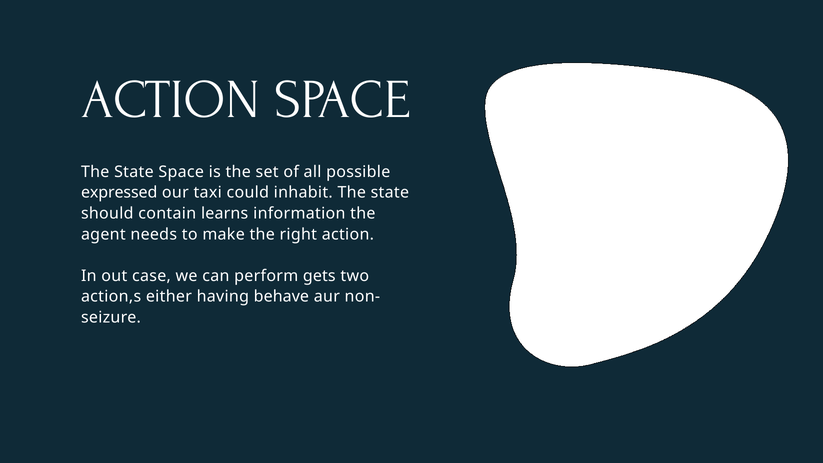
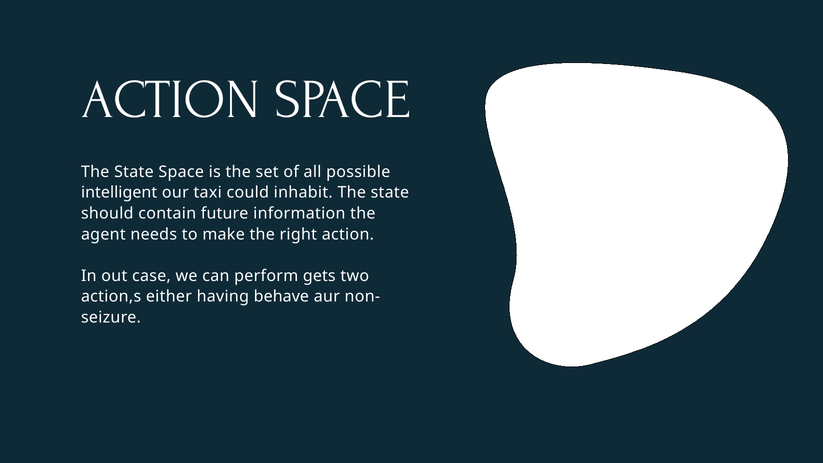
expressed: expressed -> intelligent
learns: learns -> future
